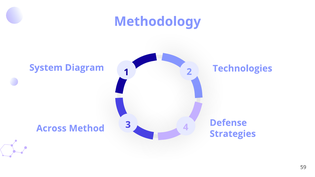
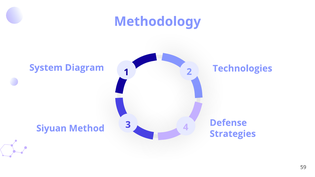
Across: Across -> Siyuan
